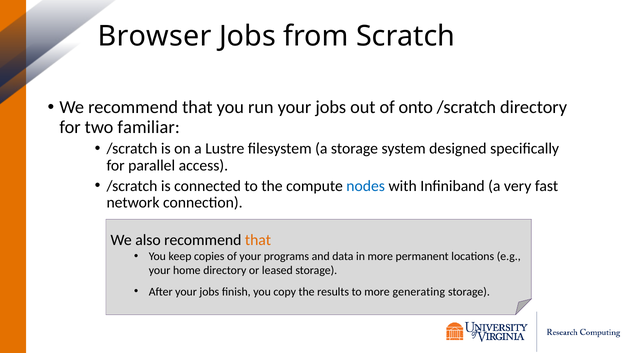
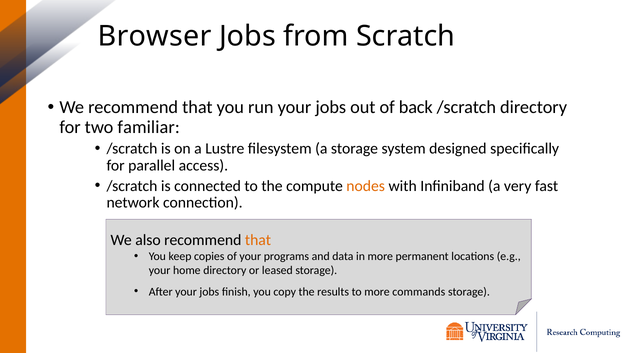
onto: onto -> back
nodes colour: blue -> orange
generating: generating -> commands
